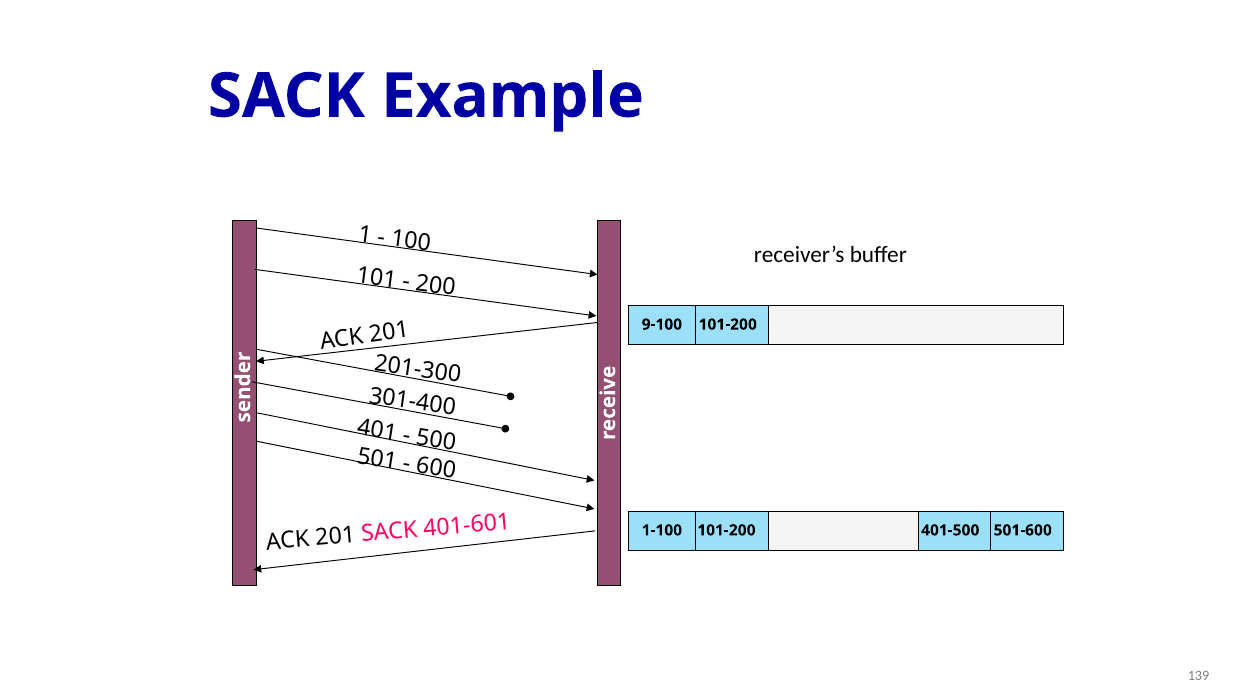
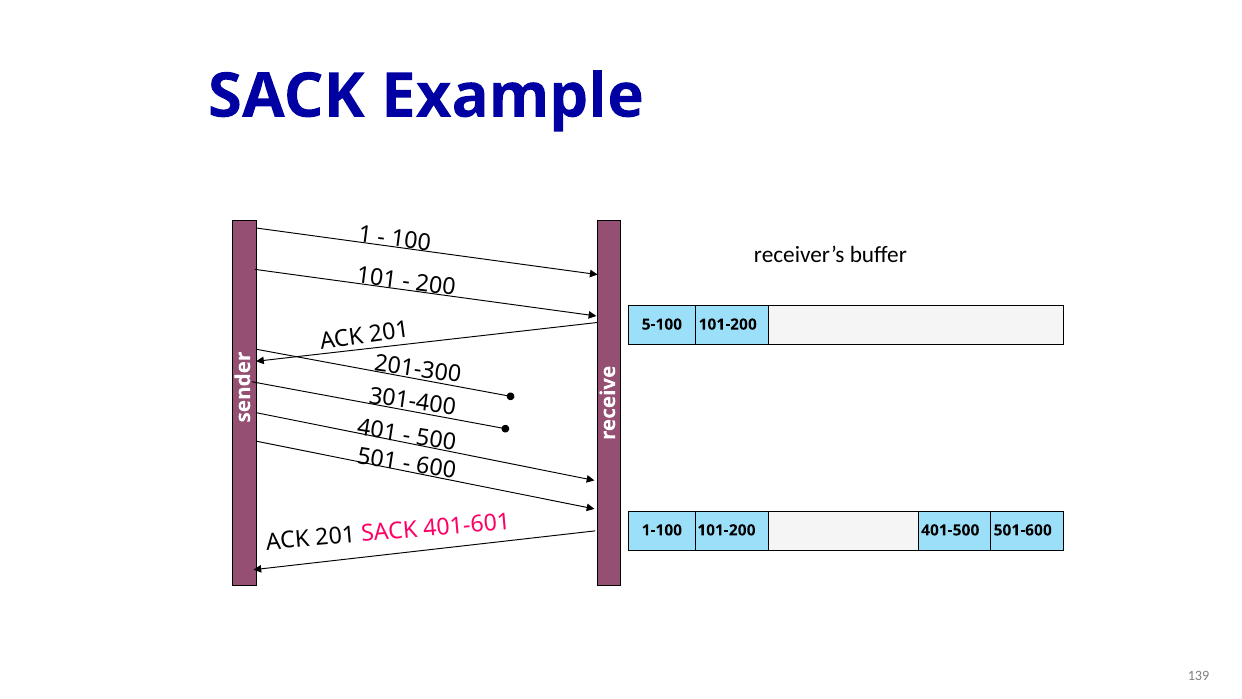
9-100: 9-100 -> 5-100
